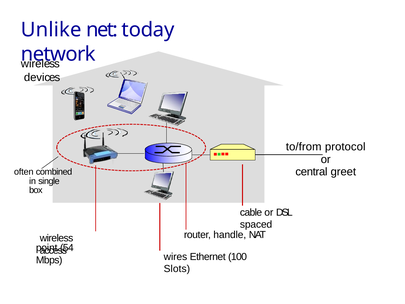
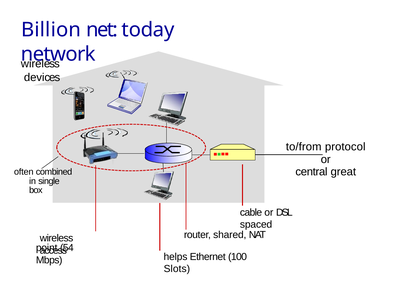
Unlike: Unlike -> Billion
greet: greet -> great
handle: handle -> shared
wires: wires -> helps
